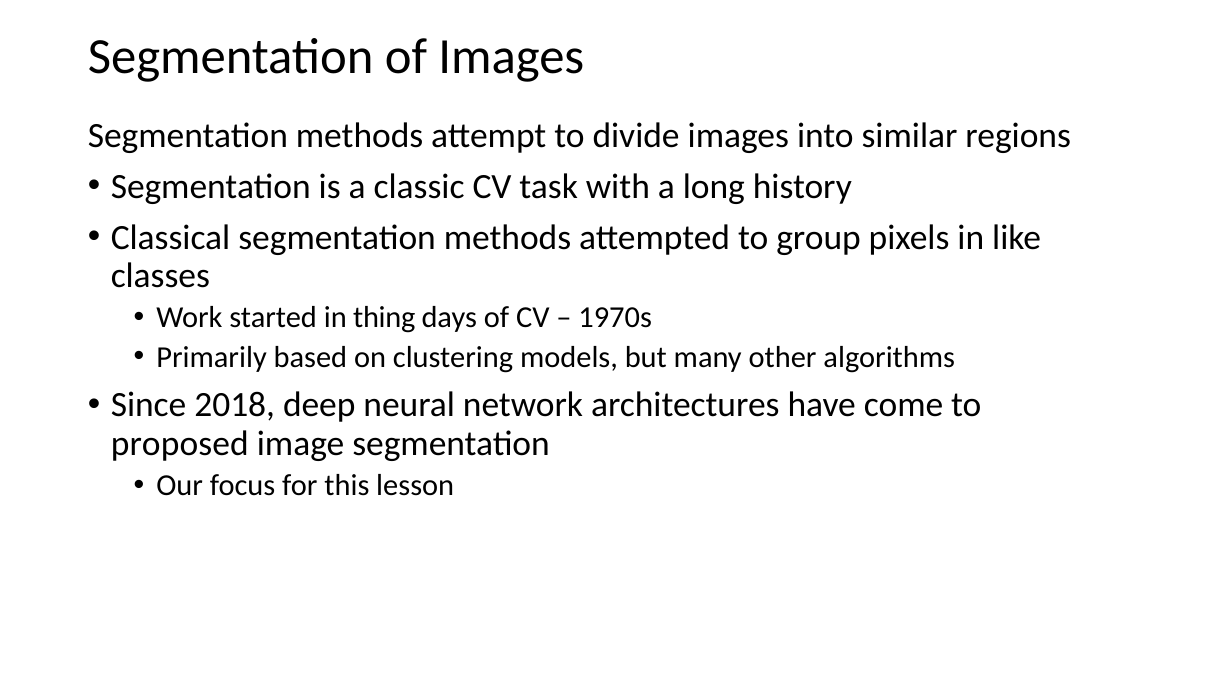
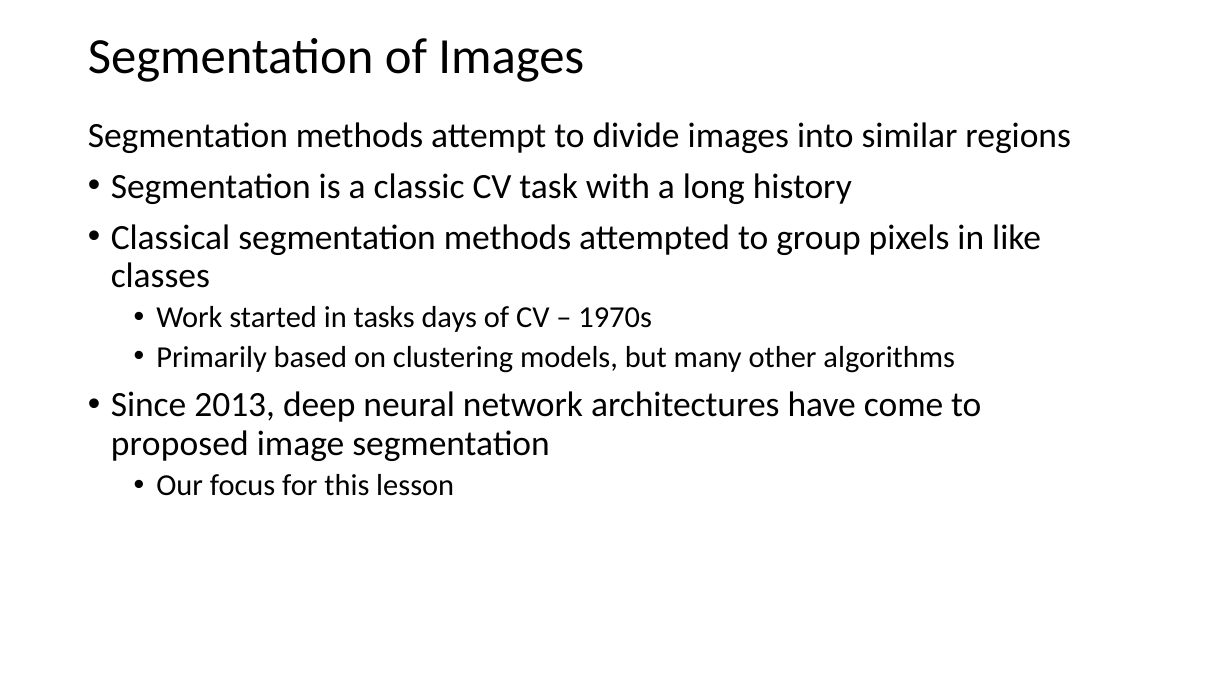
thing: thing -> tasks
2018: 2018 -> 2013
